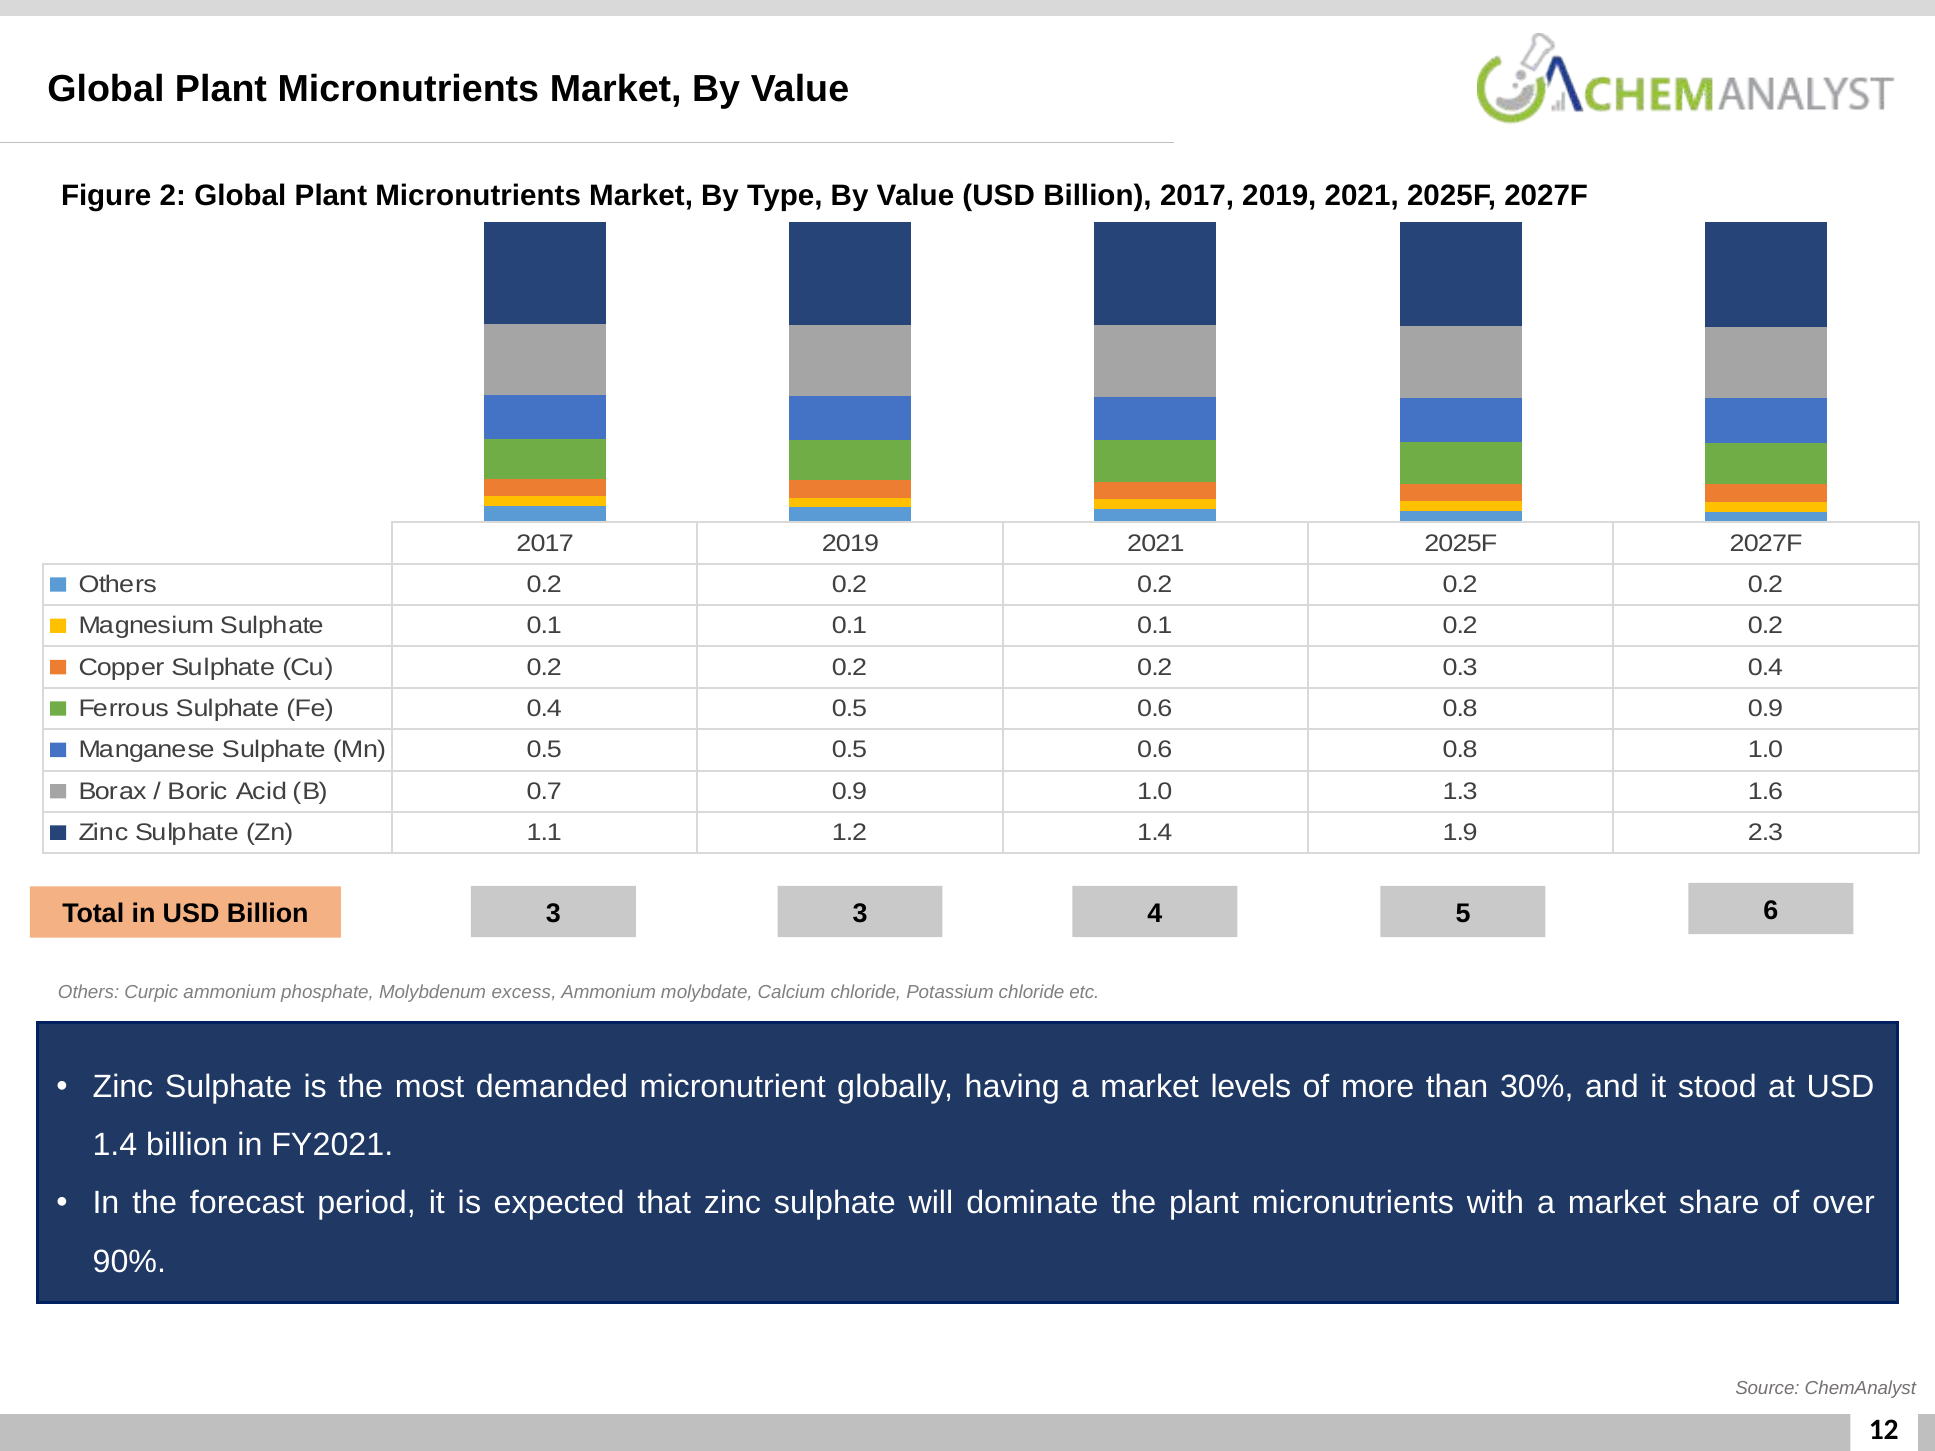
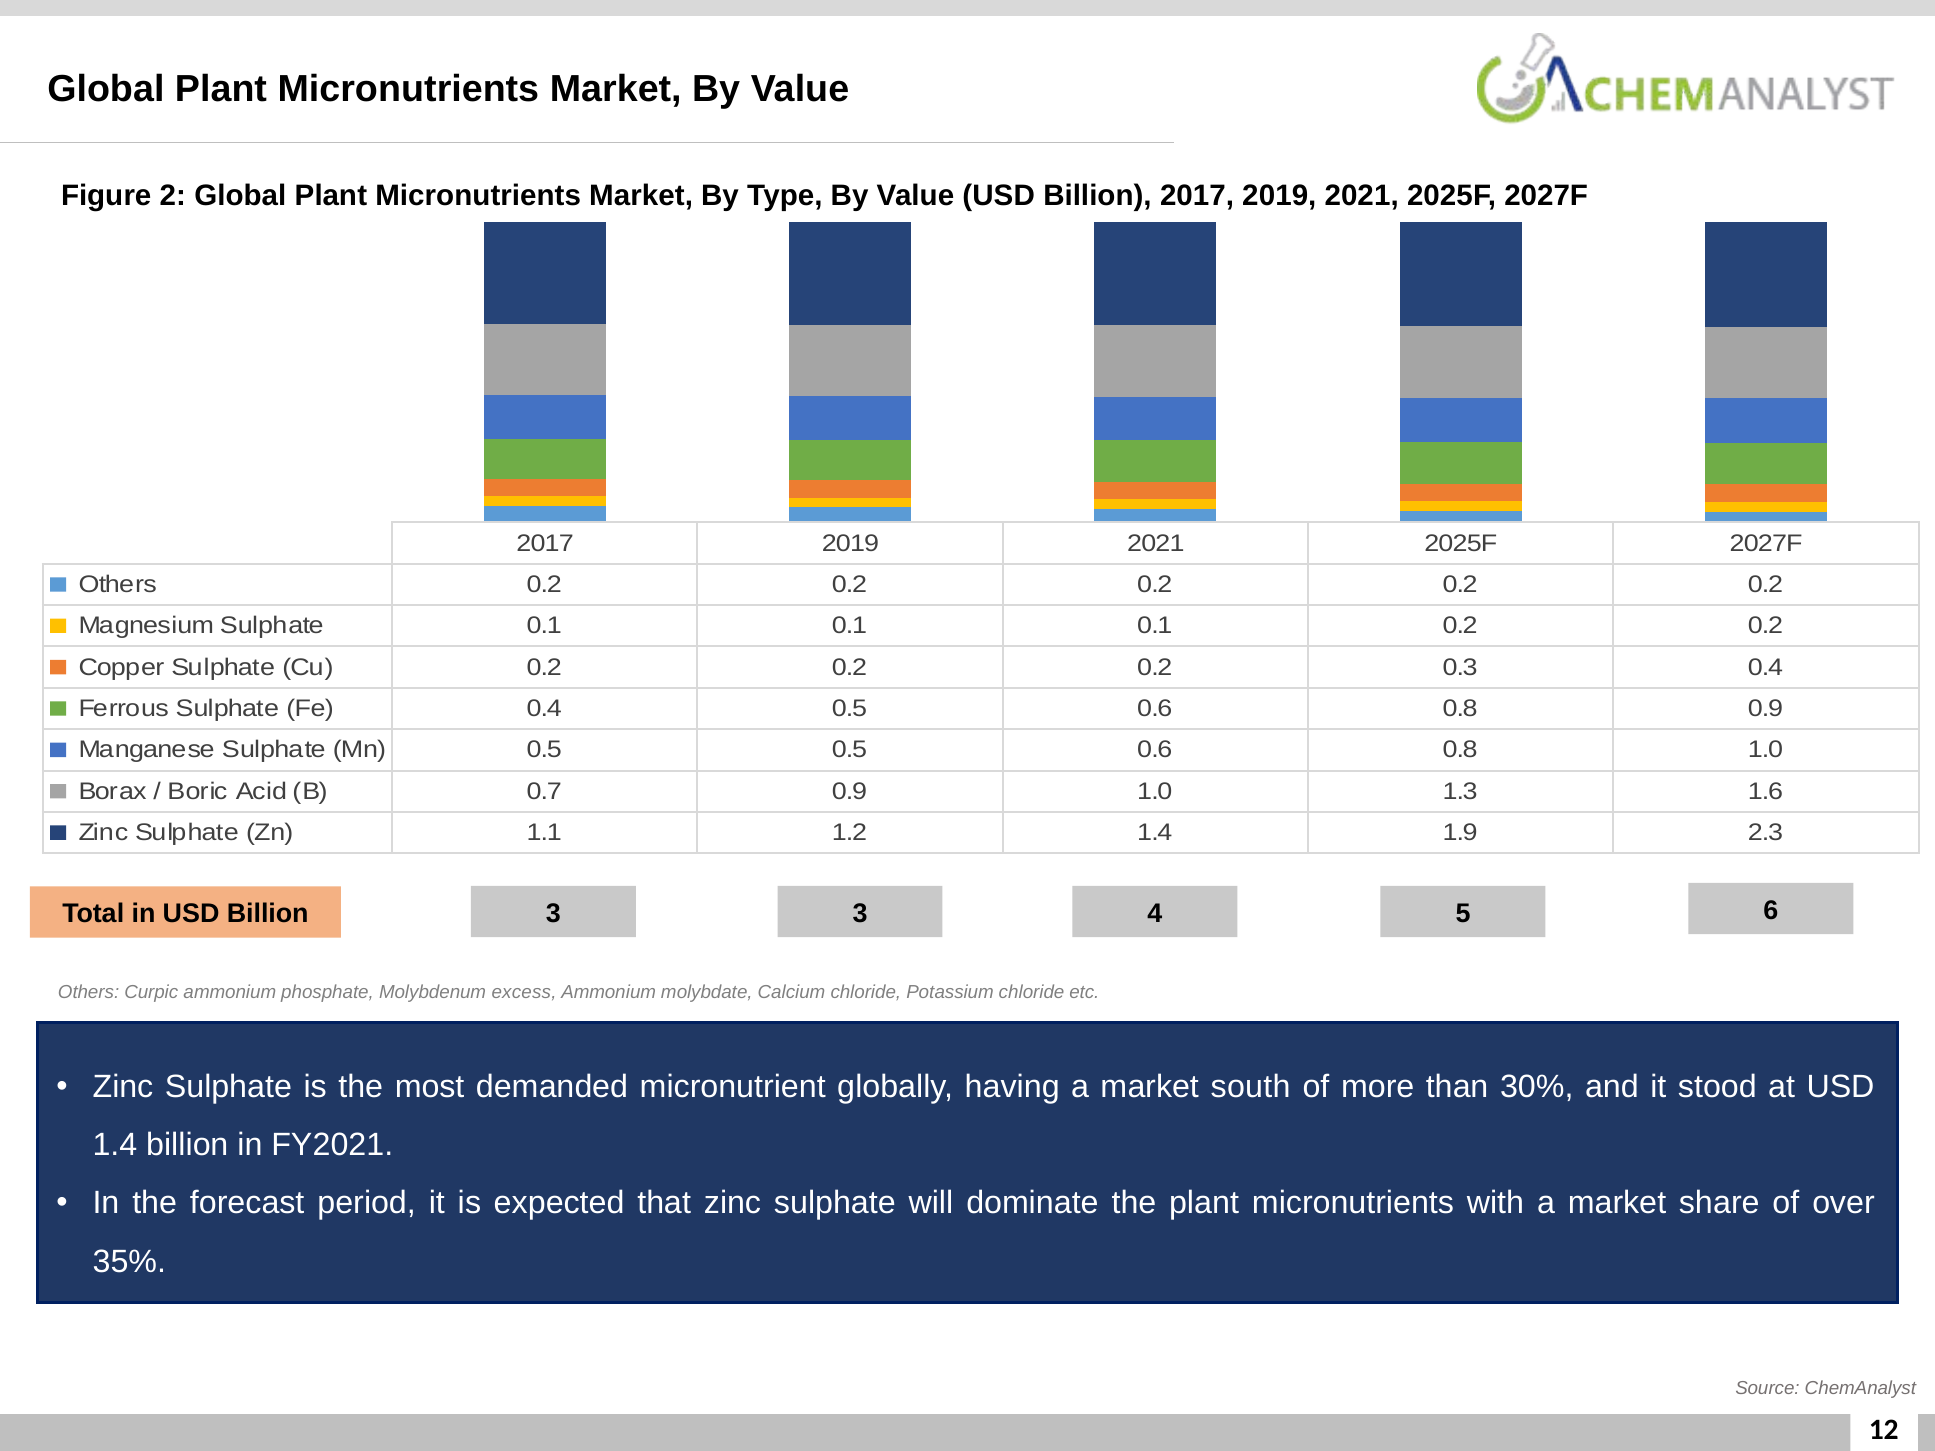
levels: levels -> south
90%: 90% -> 35%
